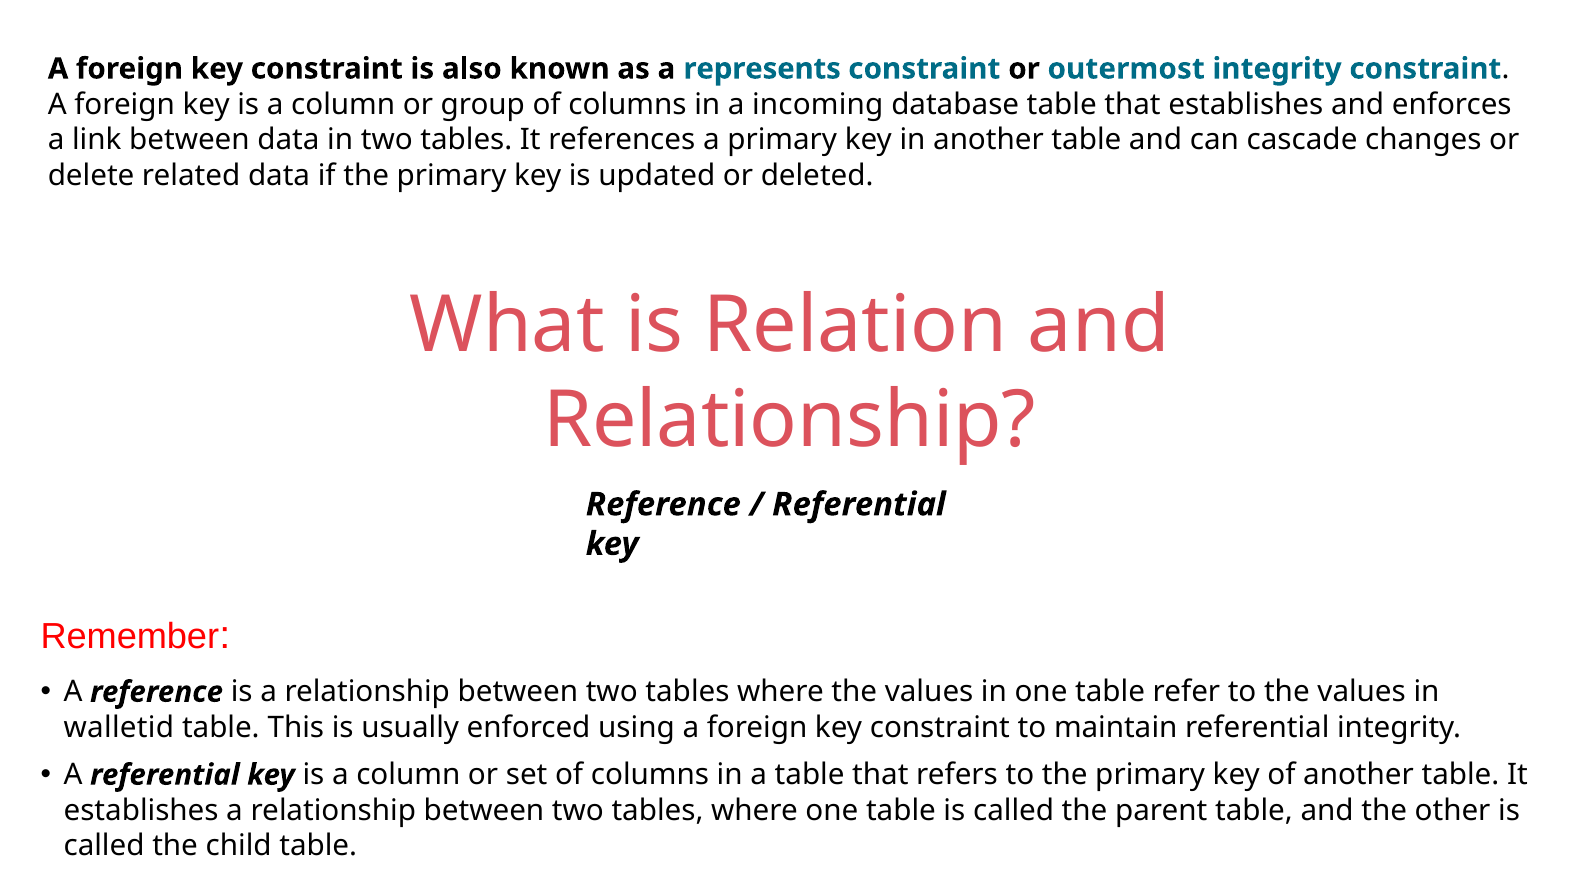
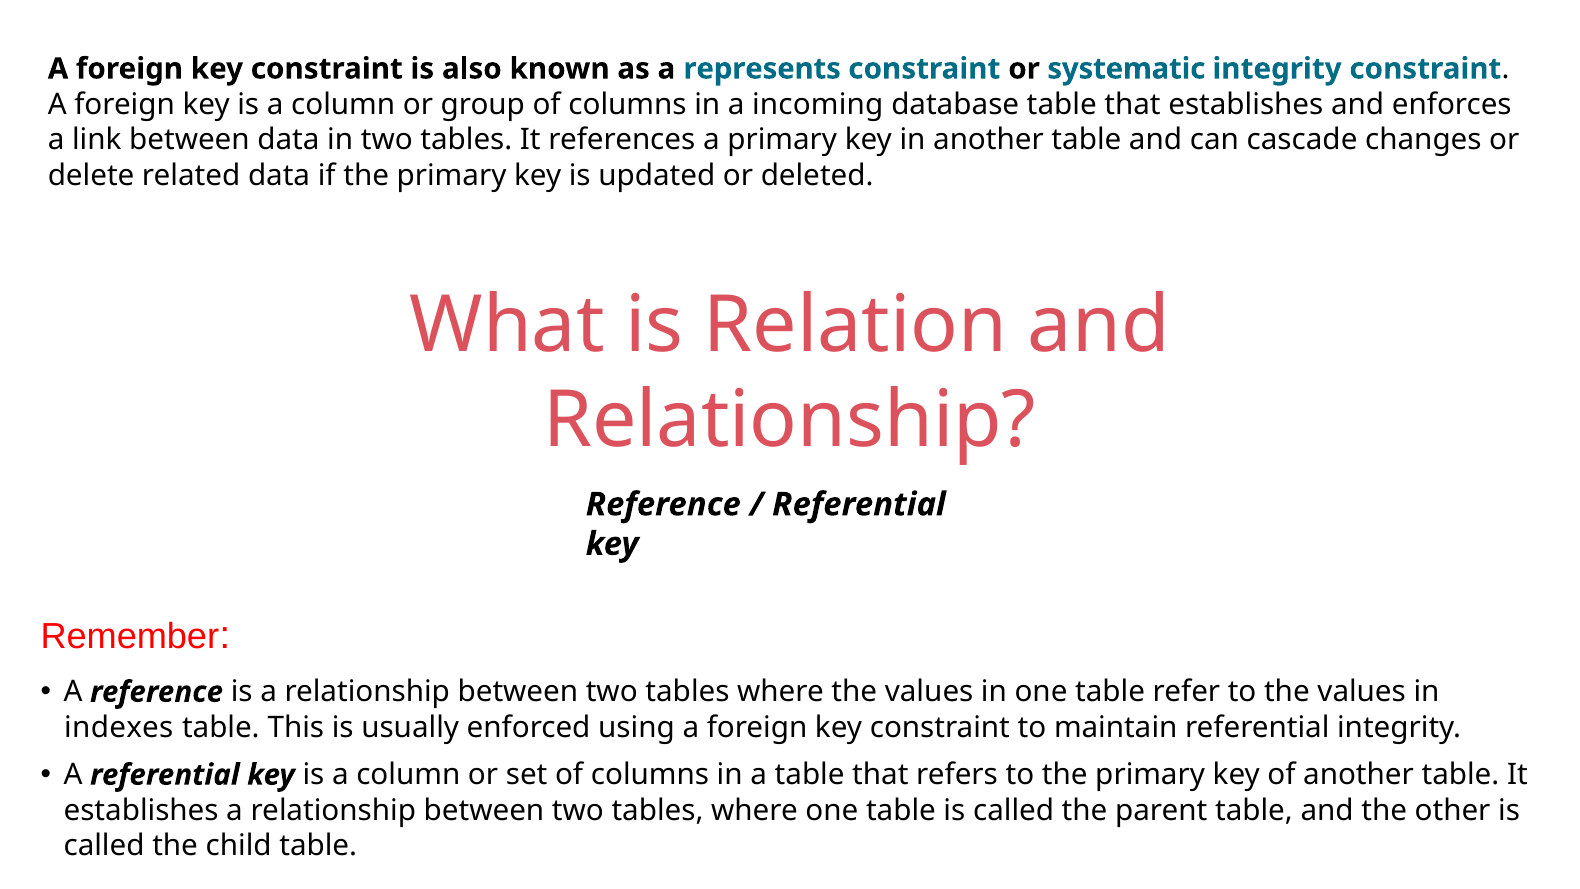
outermost: outermost -> systematic
walletid: walletid -> indexes
